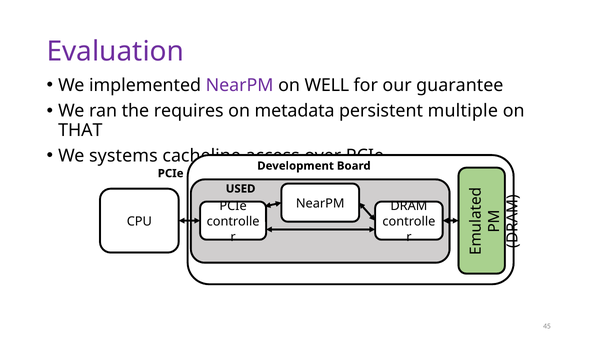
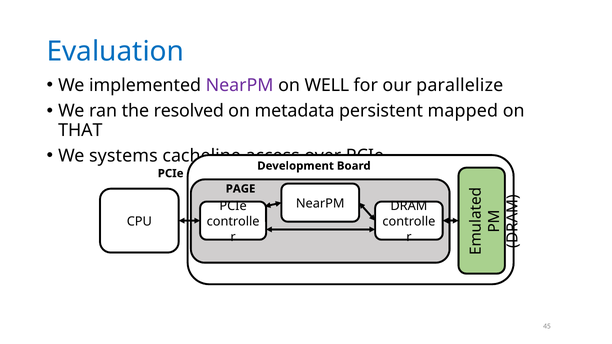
Evaluation colour: purple -> blue
guarantee: guarantee -> parallelize
requires: requires -> resolved
multiple: multiple -> mapped
USED: USED -> PAGE
